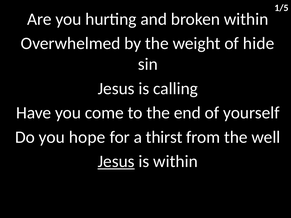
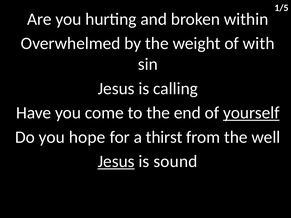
hide: hide -> with
yourself underline: none -> present
is within: within -> sound
